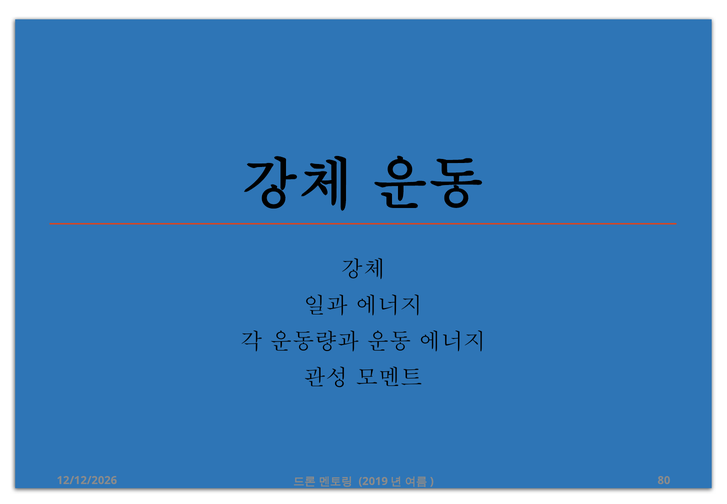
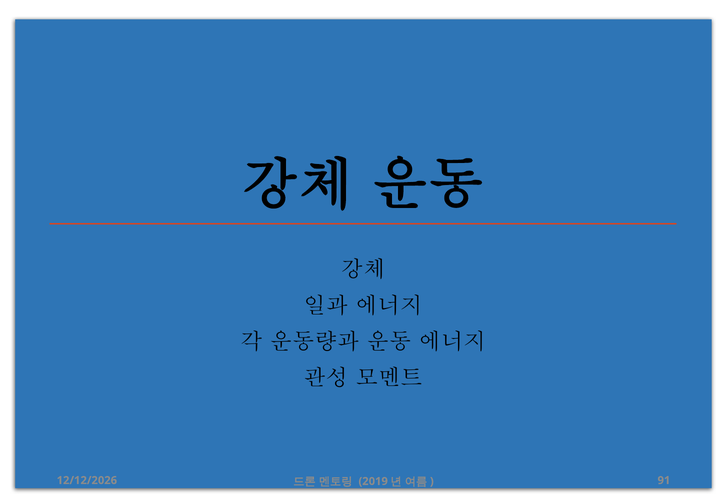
80: 80 -> 91
